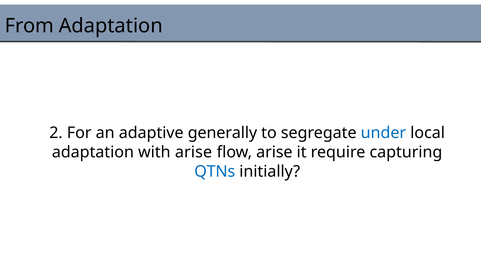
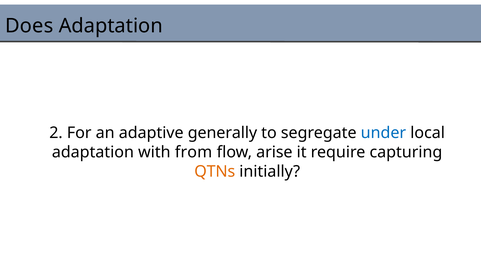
From: From -> Does
with arise: arise -> from
QTNs colour: blue -> orange
